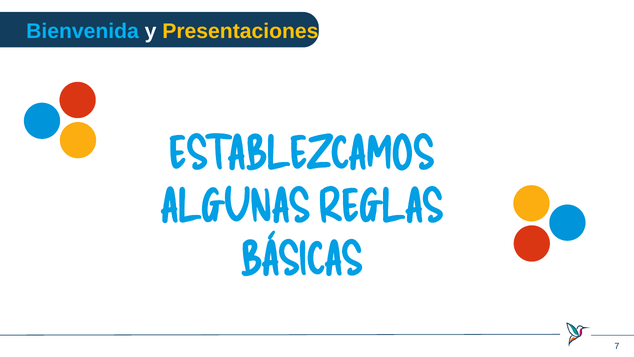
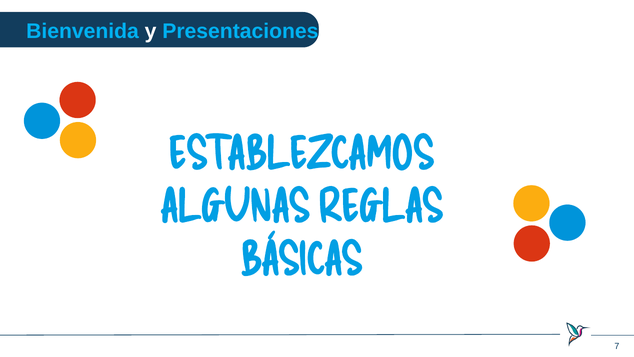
Presentaciones colour: yellow -> light blue
